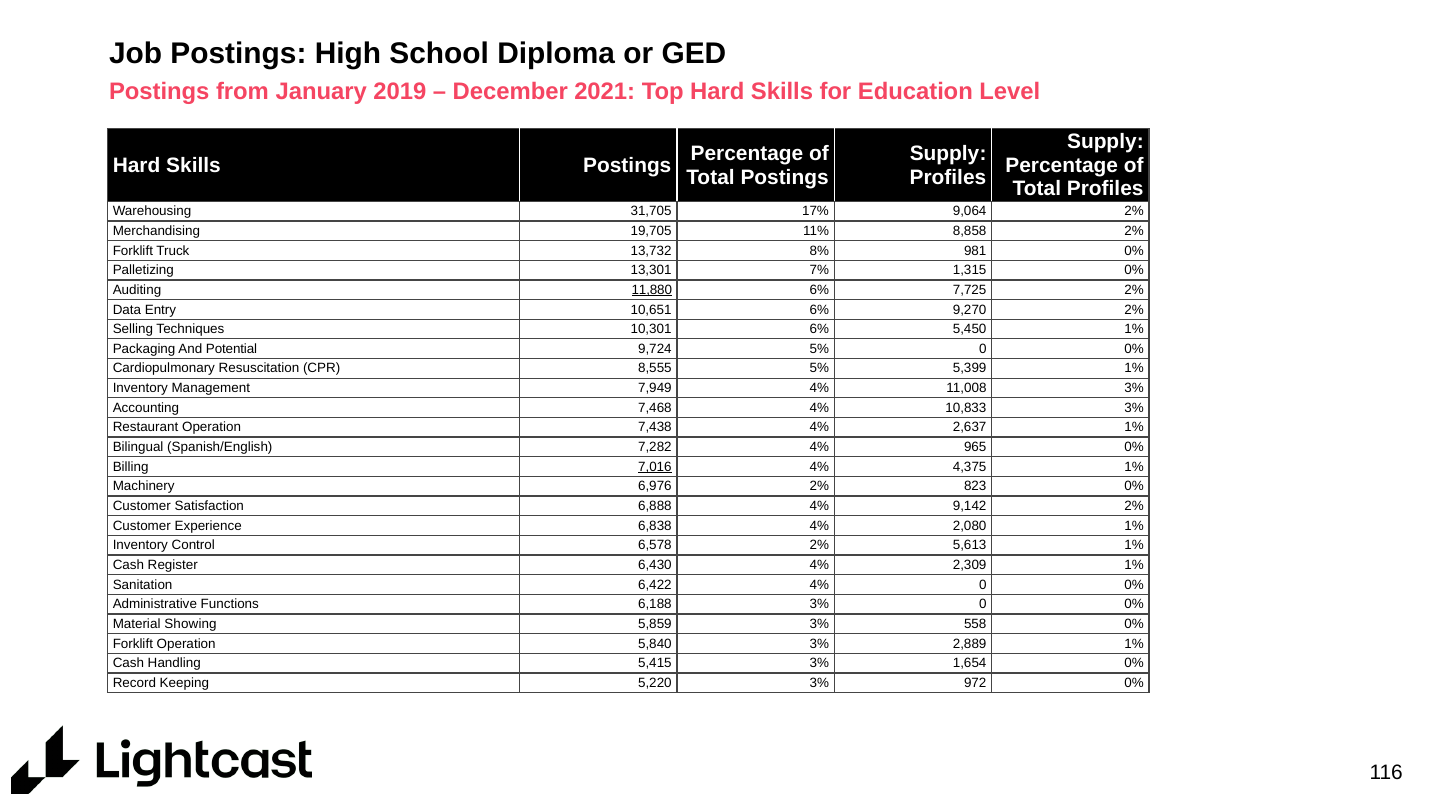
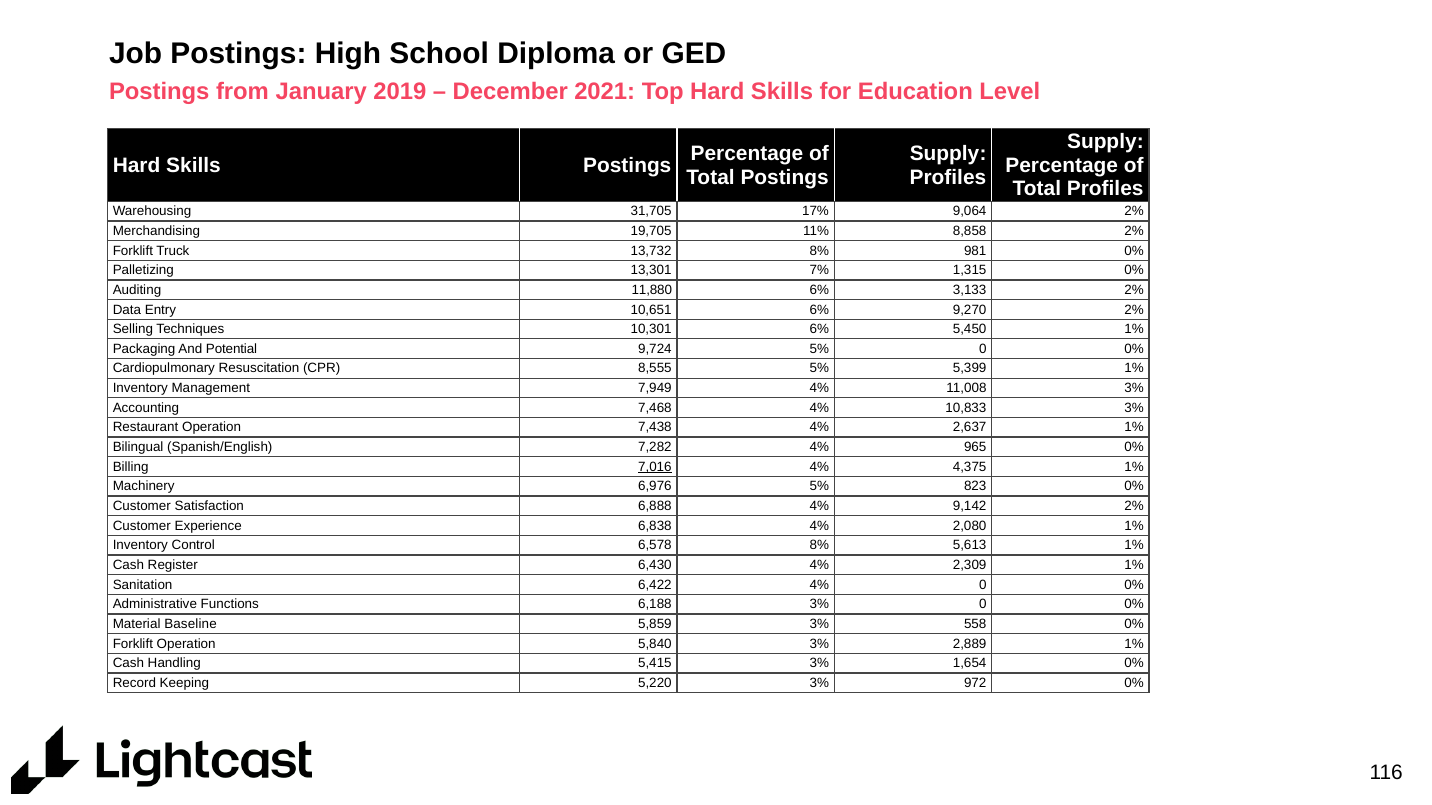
11,880 underline: present -> none
7,725: 7,725 -> 3,133
6,976 2%: 2% -> 5%
6,578 2%: 2% -> 8%
Showing: Showing -> Baseline
